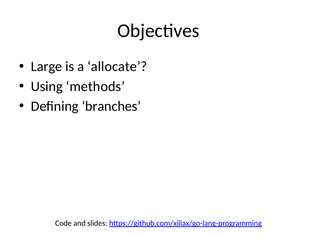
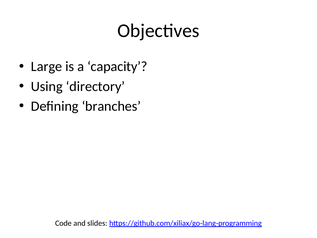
allocate: allocate -> capacity
methods: methods -> directory
